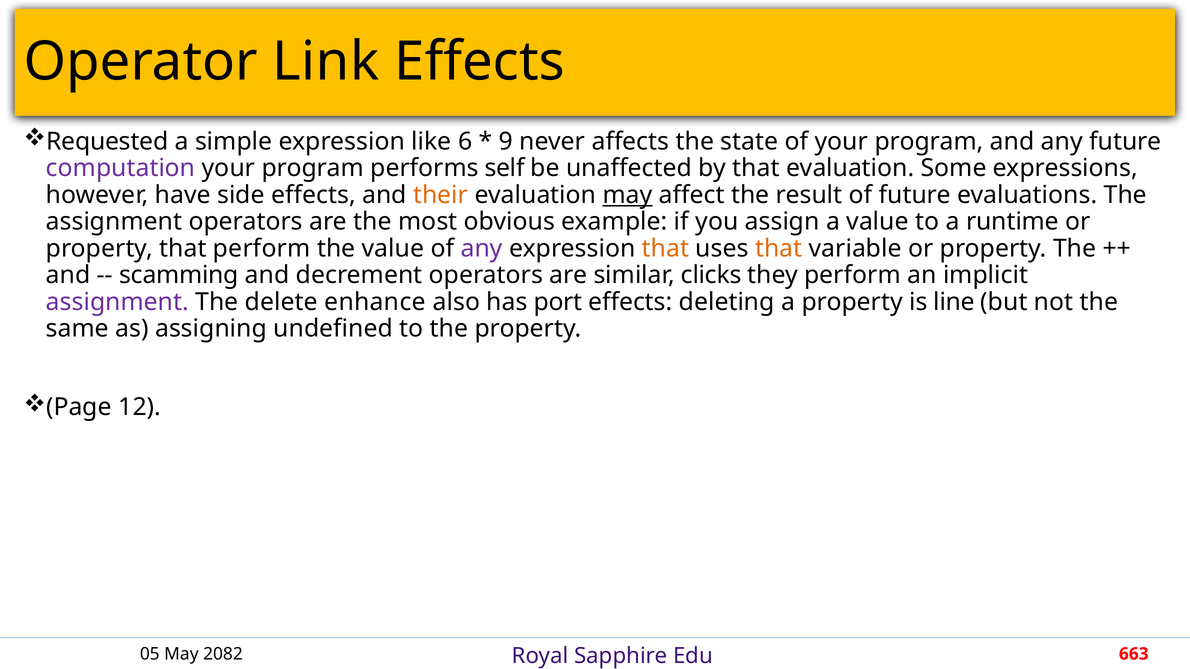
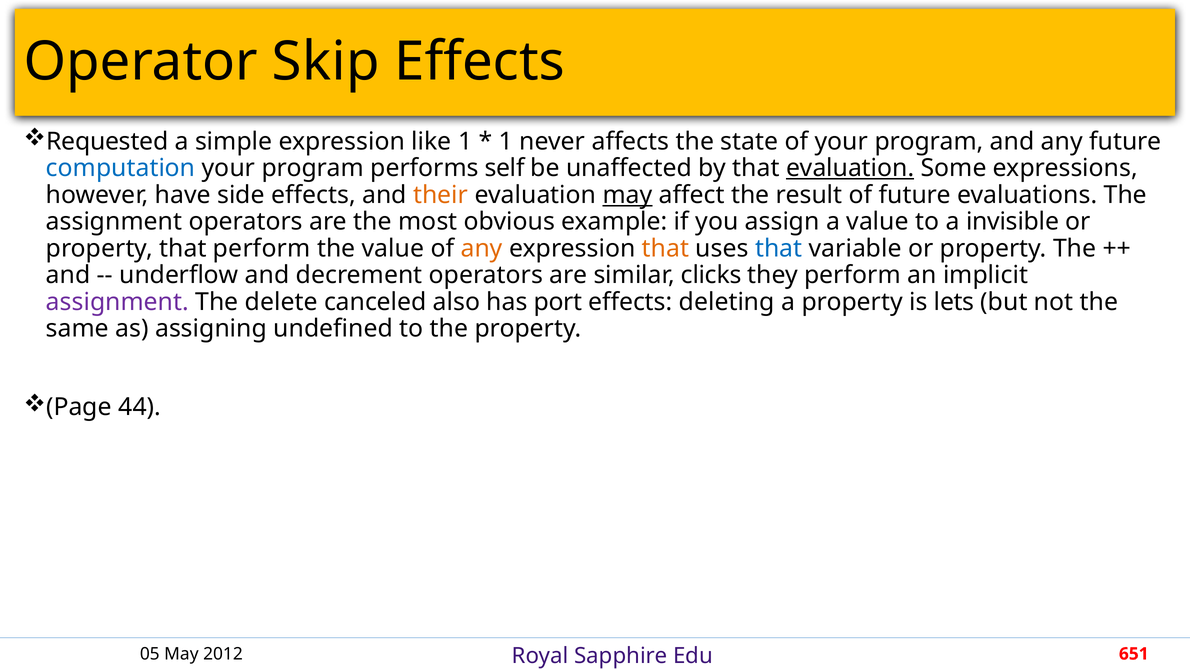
Link: Link -> Skip
like 6: 6 -> 1
9 at (506, 141): 9 -> 1
computation colour: purple -> blue
evaluation at (850, 168) underline: none -> present
runtime: runtime -> invisible
any at (482, 249) colour: purple -> orange
that at (779, 249) colour: orange -> blue
scamming: scamming -> underflow
enhance: enhance -> canceled
line: line -> lets
12: 12 -> 44
2082: 2082 -> 2012
663: 663 -> 651
